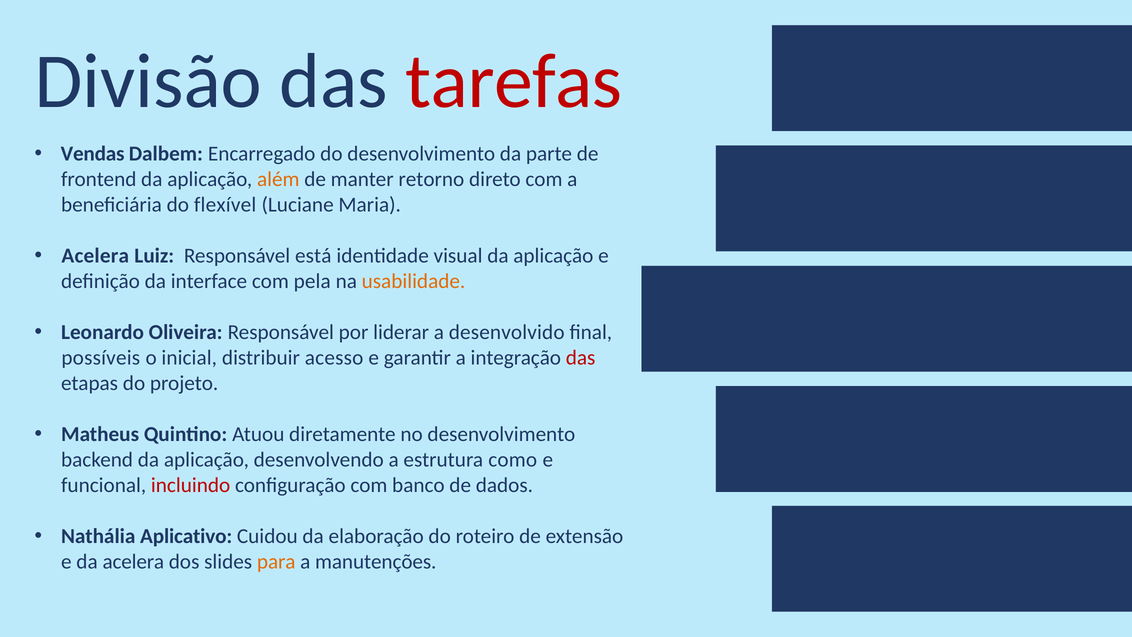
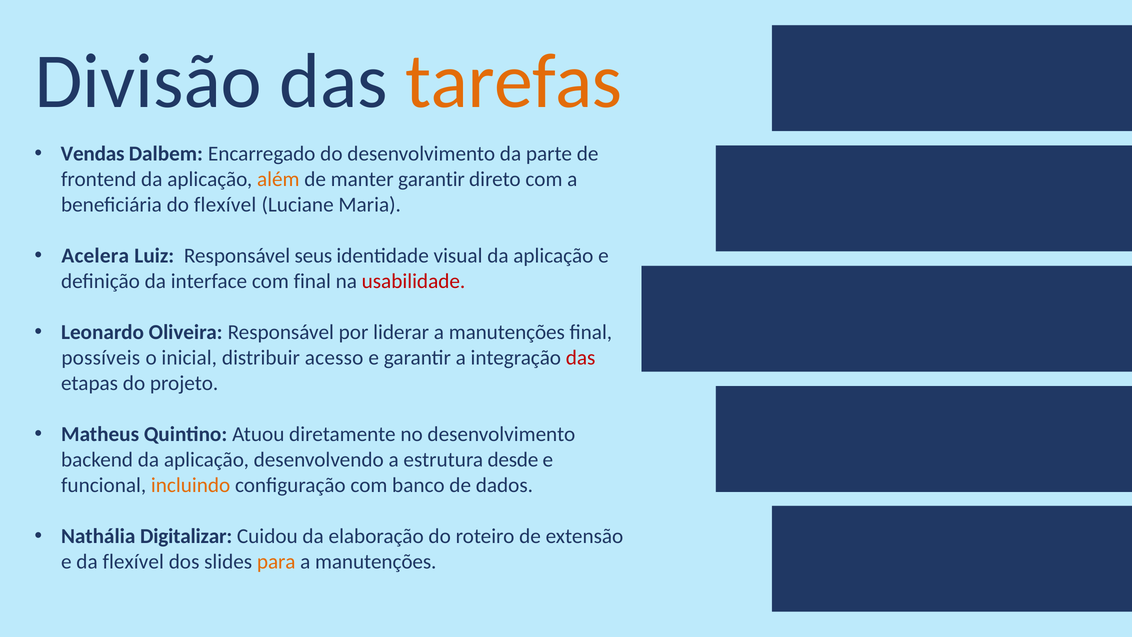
tarefas colour: red -> orange
manter retorno: retorno -> garantir
está: está -> seus
com pela: pela -> final
usabilidade colour: orange -> red
liderar a desenvolvido: desenvolvido -> manutenções
como: como -> desde
incluindo colour: red -> orange
Aplicativo: Aplicativo -> Digitalizar
da acelera: acelera -> flexível
